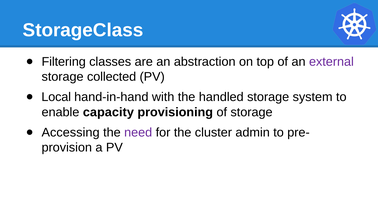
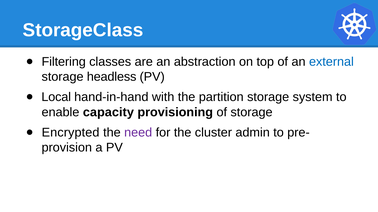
external colour: purple -> blue
collected: collected -> headless
handled: handled -> partition
Accessing: Accessing -> Encrypted
